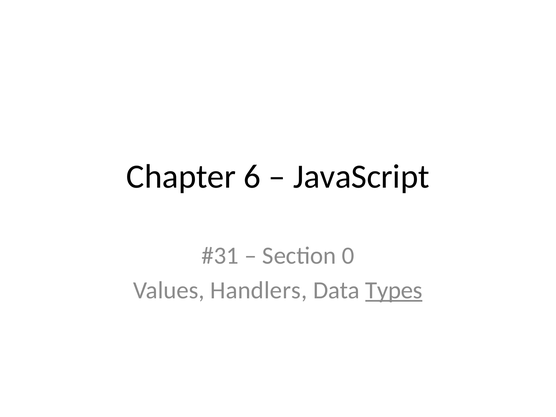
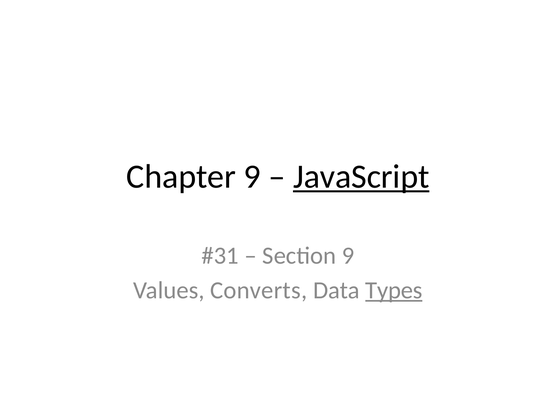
Chapter 6: 6 -> 9
JavaScript underline: none -> present
Section 0: 0 -> 9
Handlers: Handlers -> Converts
